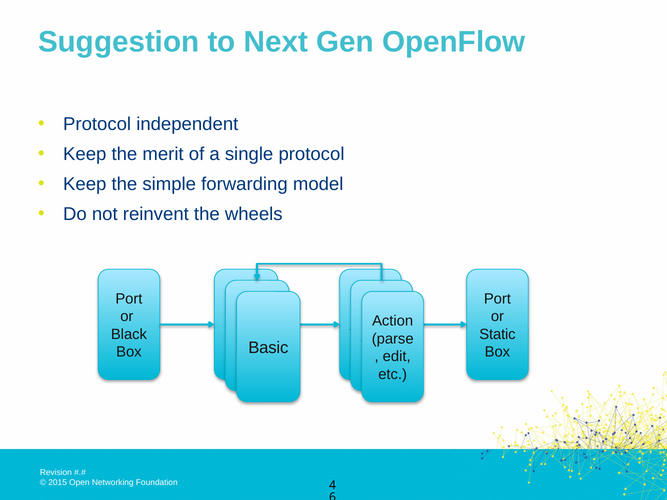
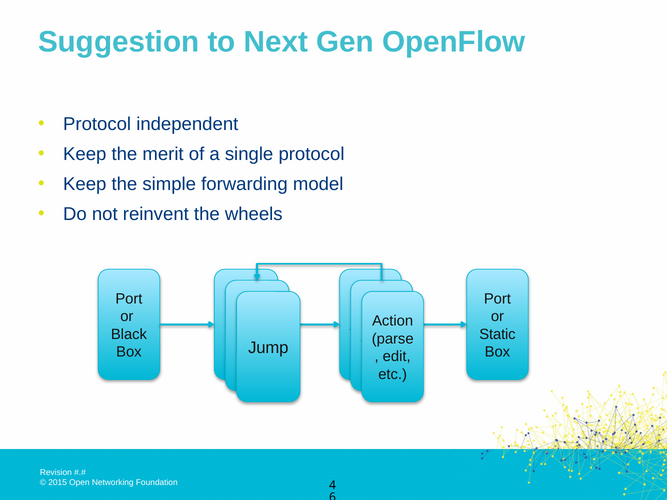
Basic: Basic -> Jump
